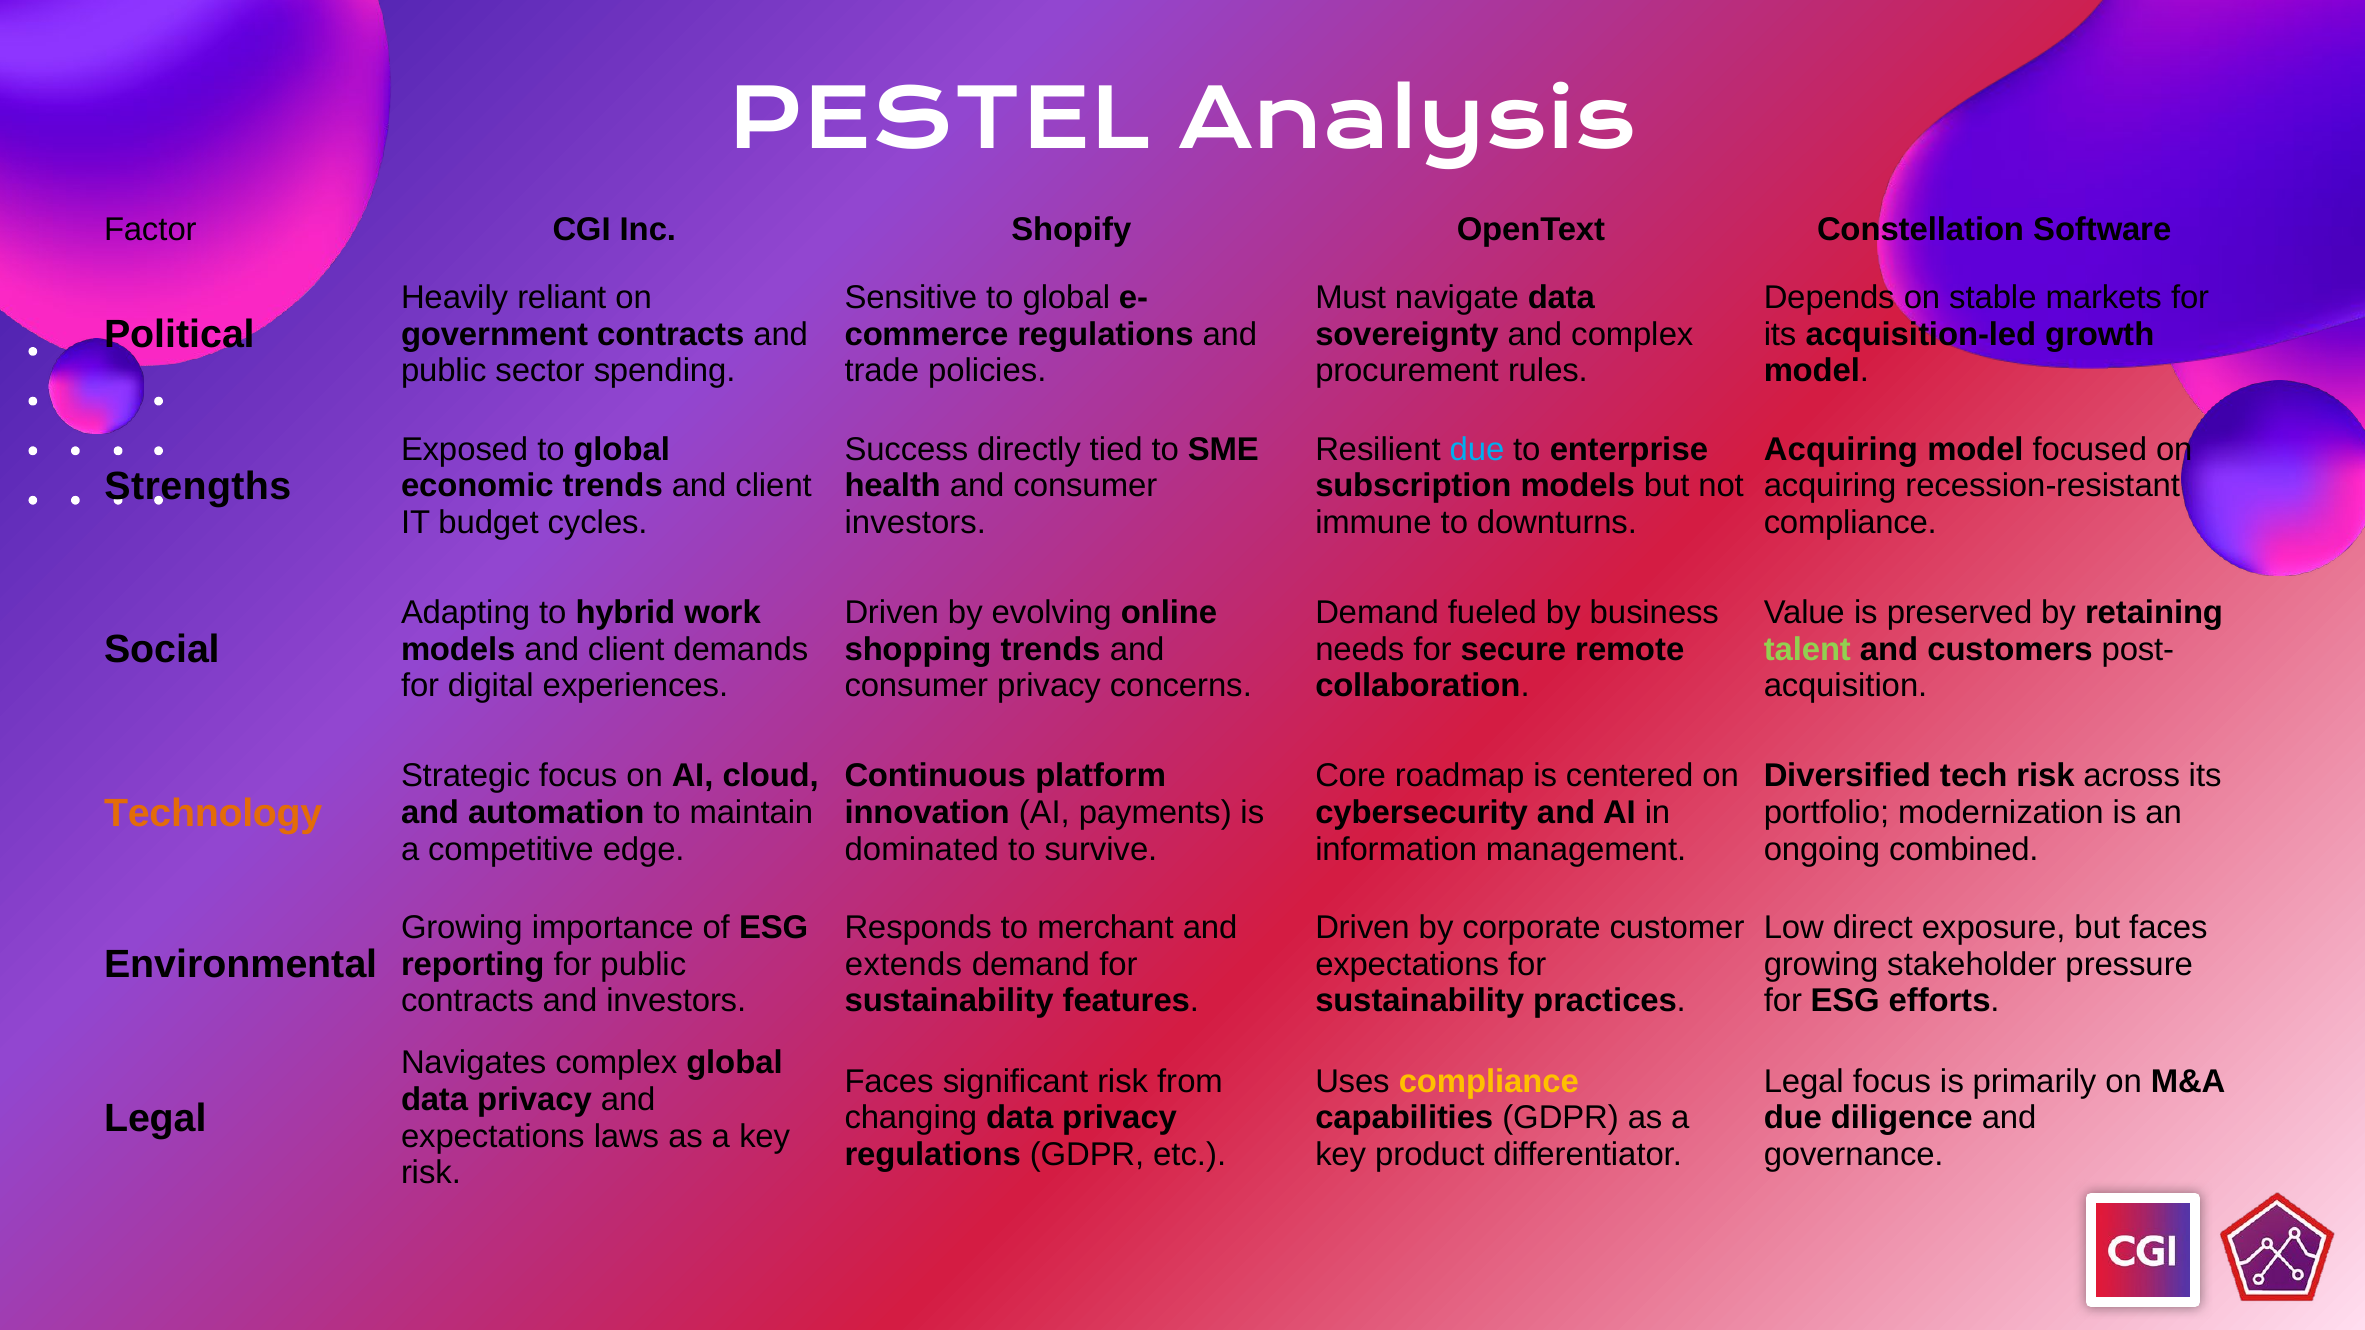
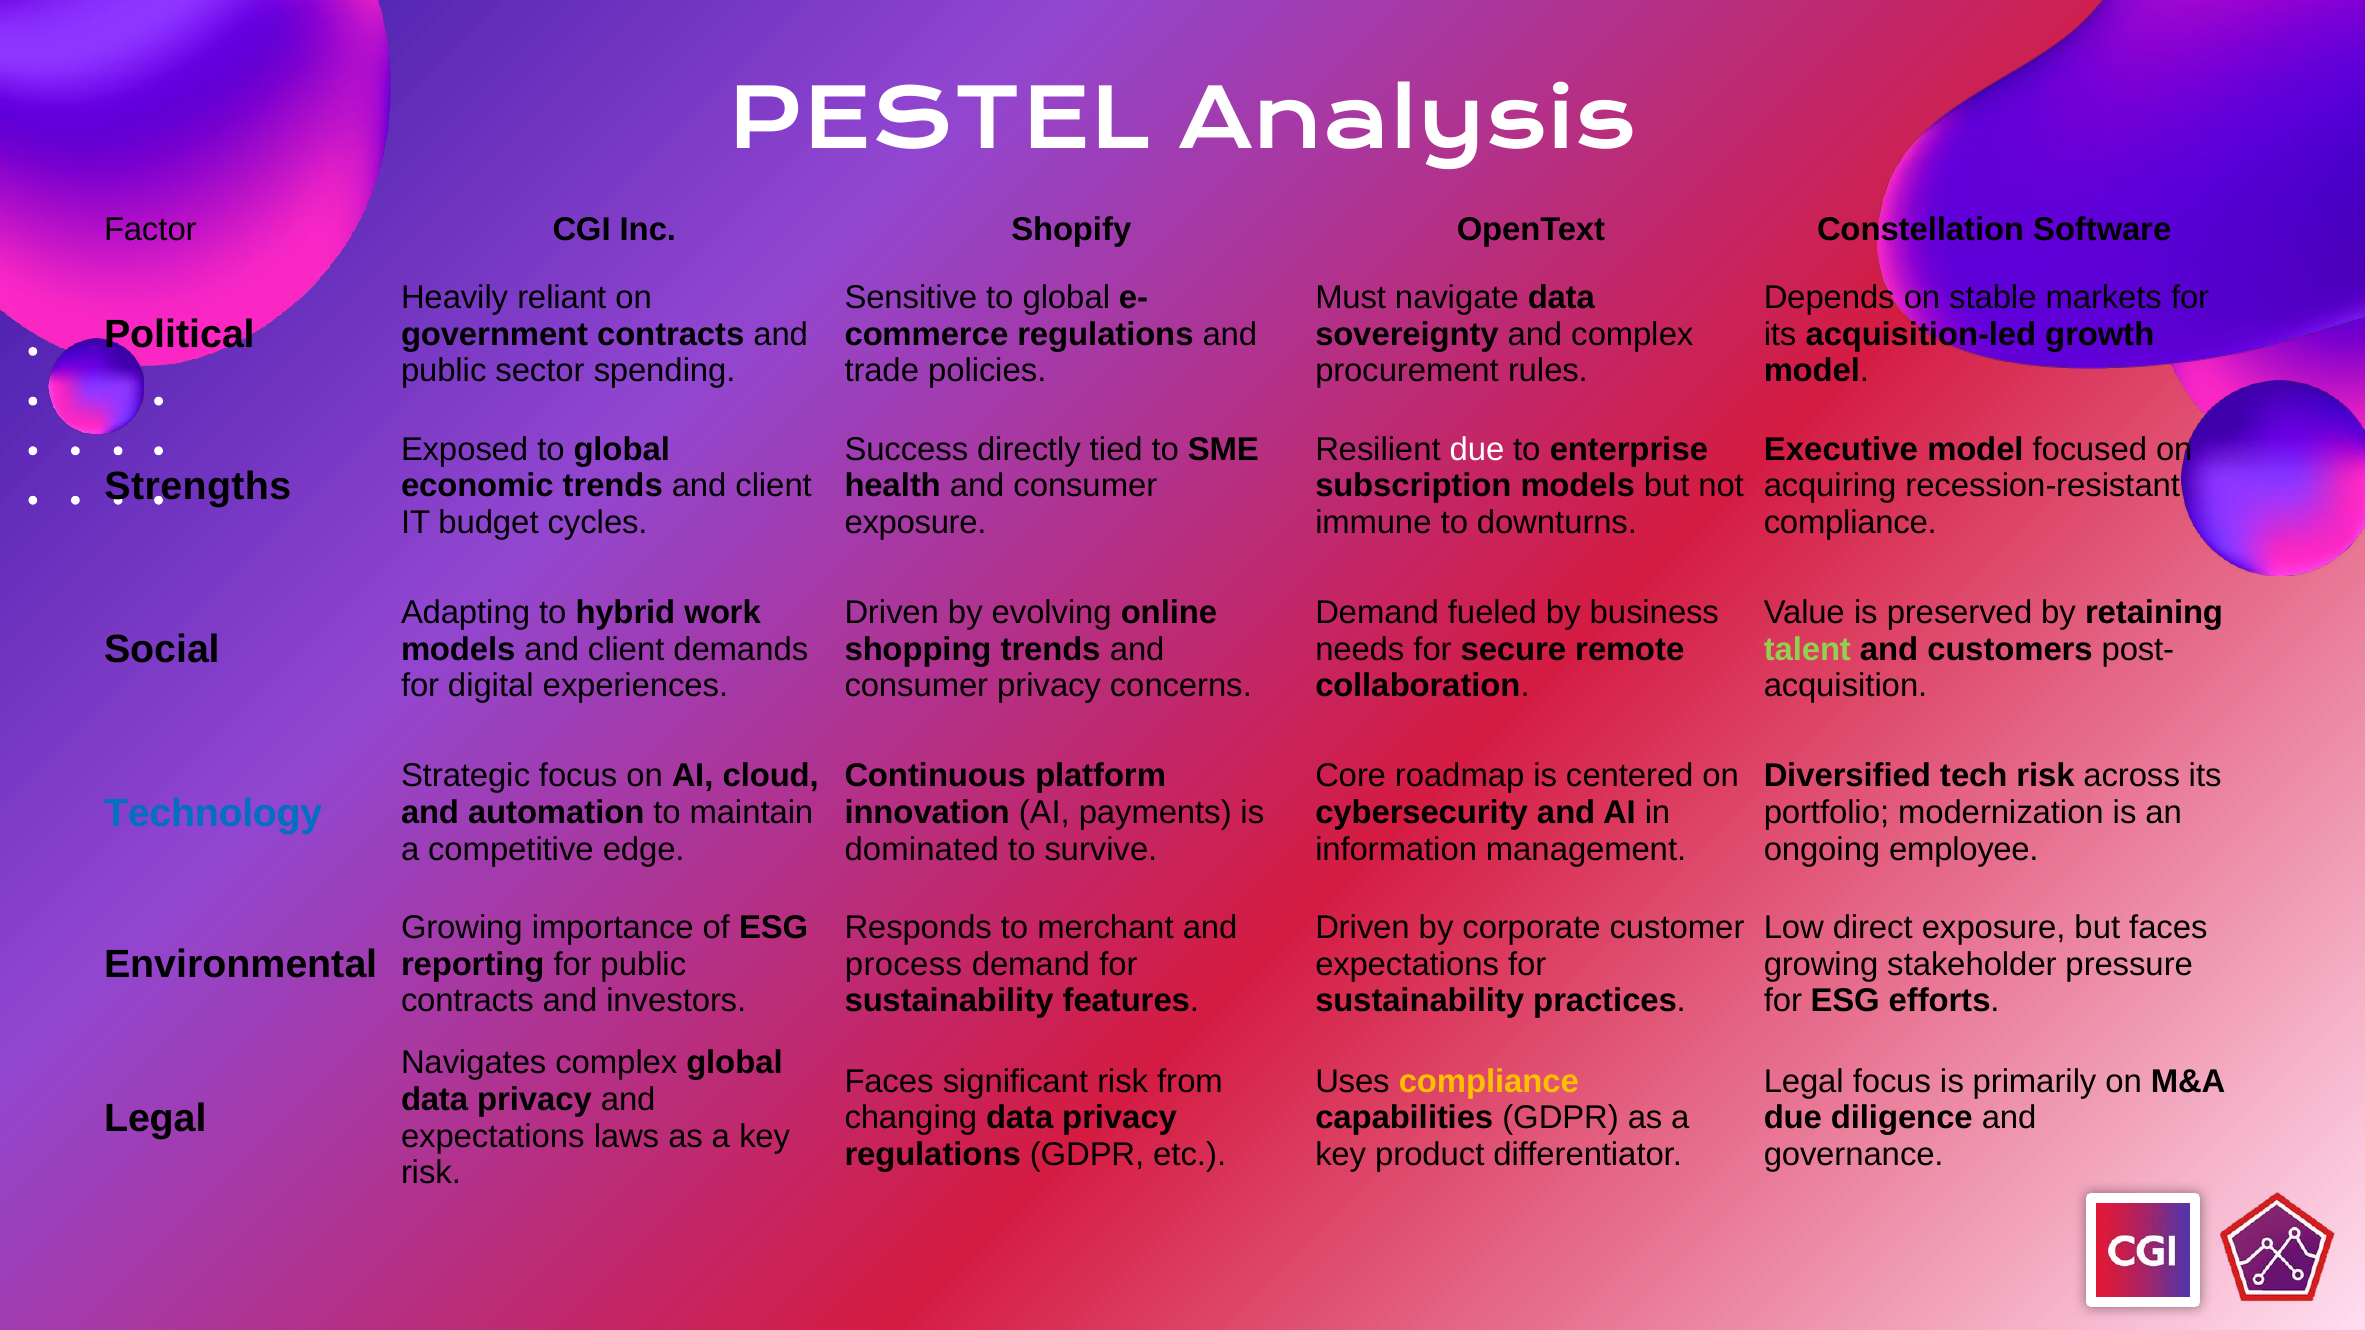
due at (1477, 449) colour: light blue -> white
Acquiring at (1841, 449): Acquiring -> Executive
investors at (915, 523): investors -> exposure
Technology colour: orange -> blue
combined: combined -> employee
extends: extends -> process
